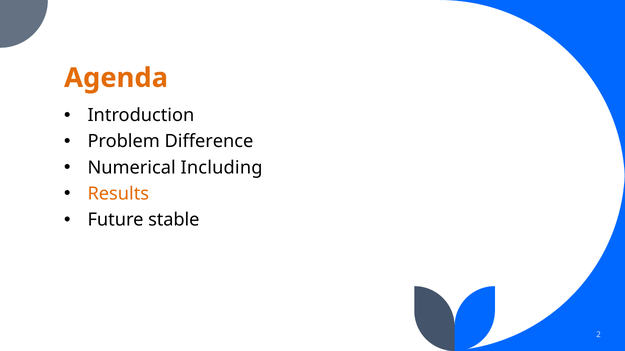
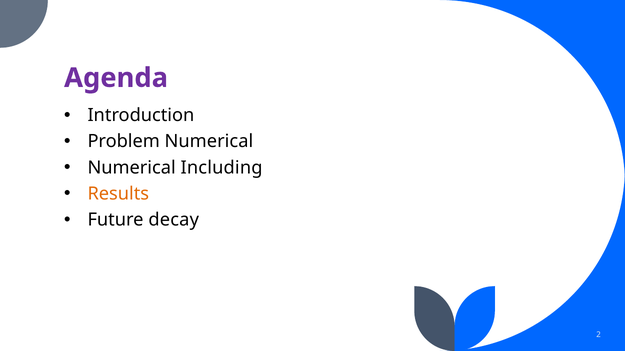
Agenda colour: orange -> purple
Problem Difference: Difference -> Numerical
stable: stable -> decay
